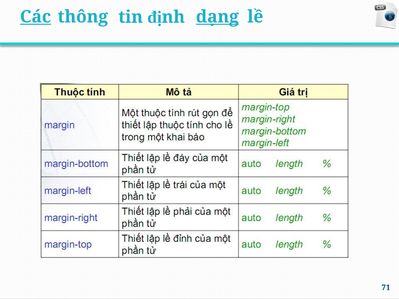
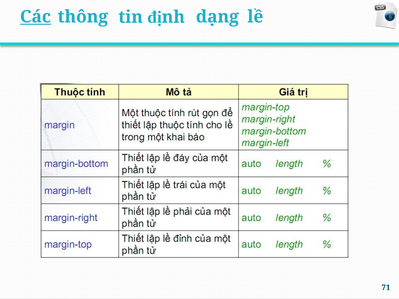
dạng underline: present -> none
